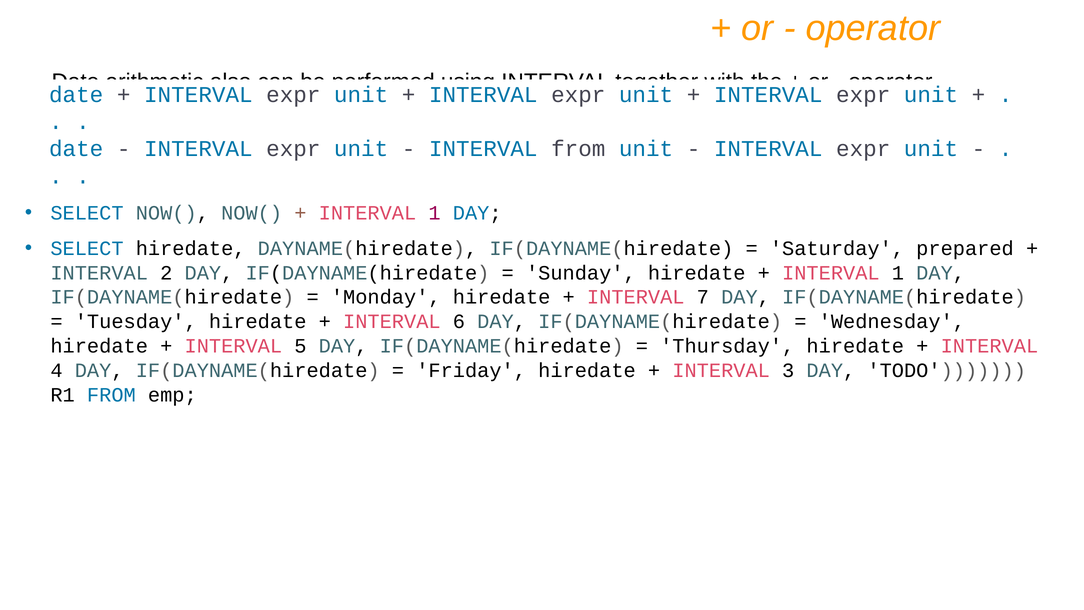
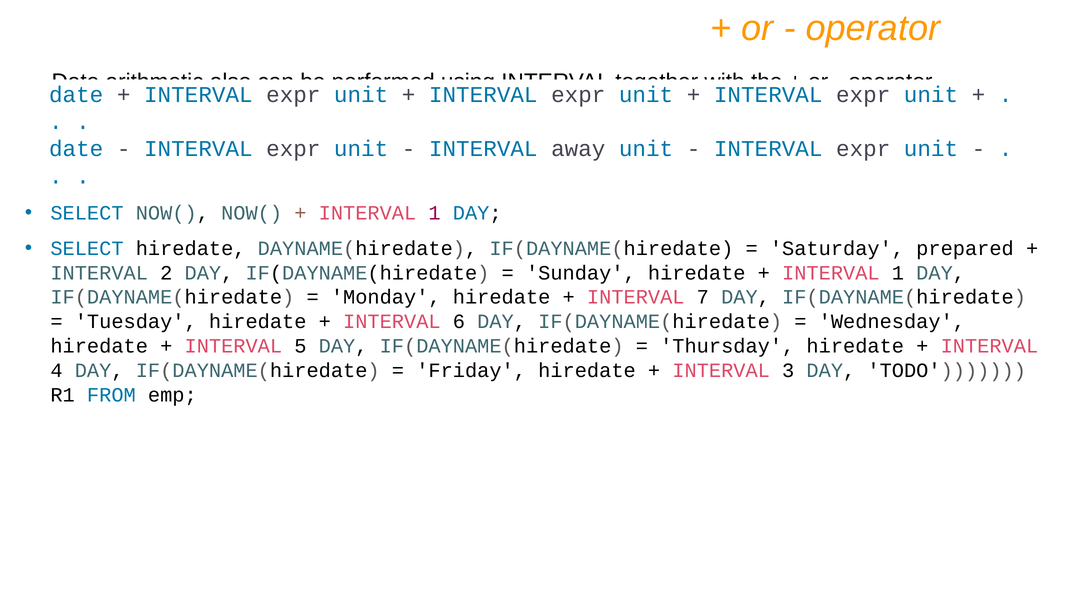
INTERVAL from: from -> away
